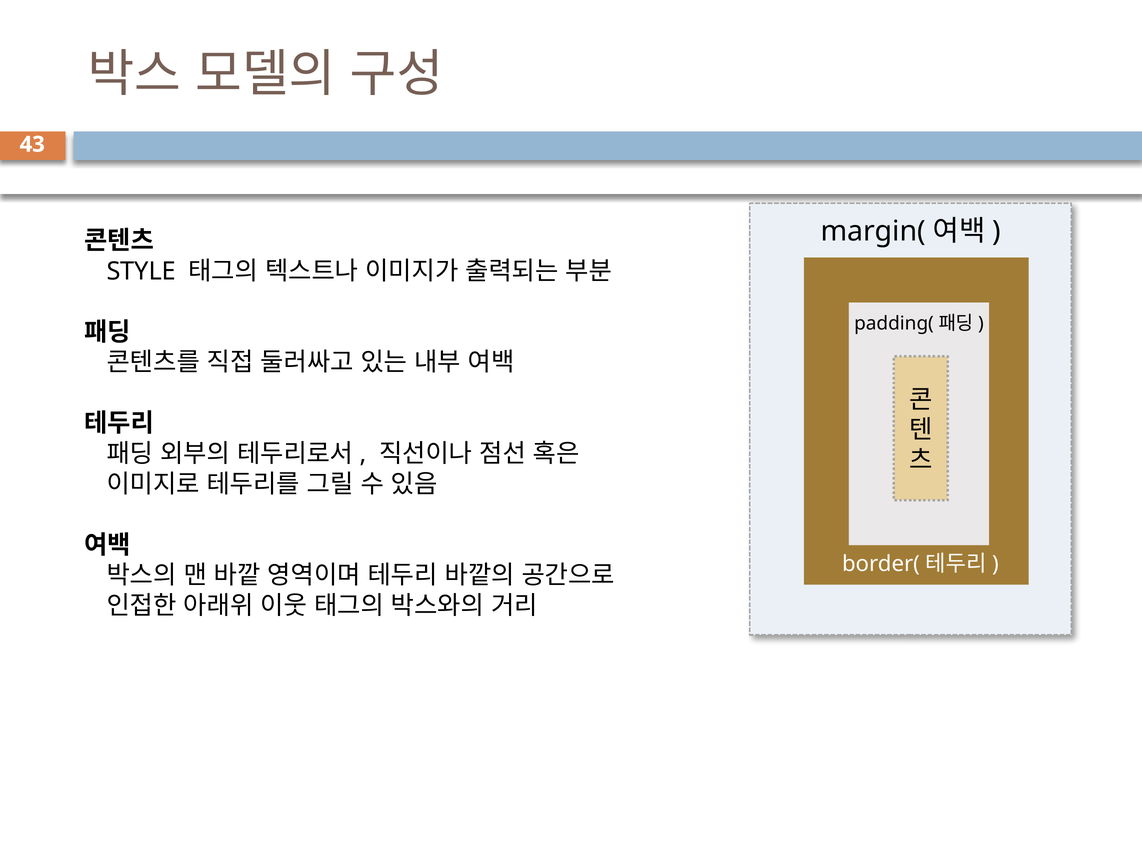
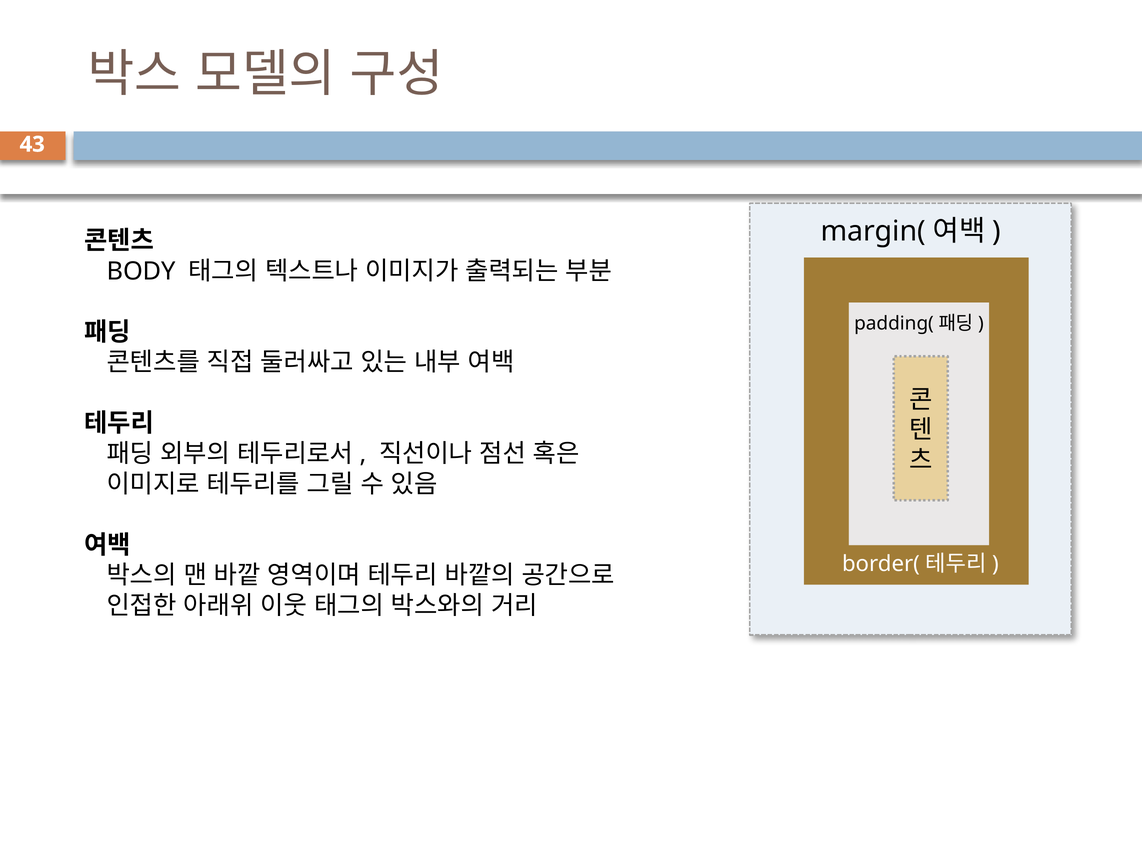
STYLE: STYLE -> BODY
